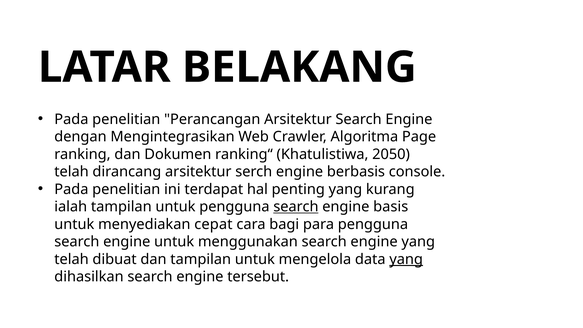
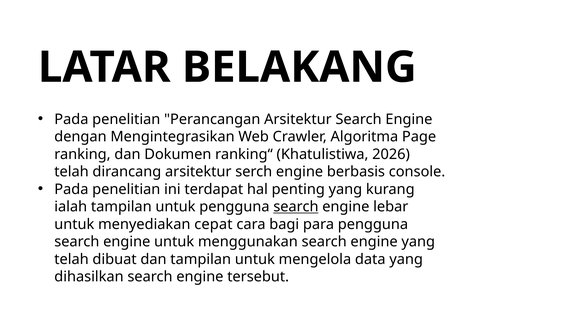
2050: 2050 -> 2026
basis: basis -> lebar
yang at (406, 259) underline: present -> none
